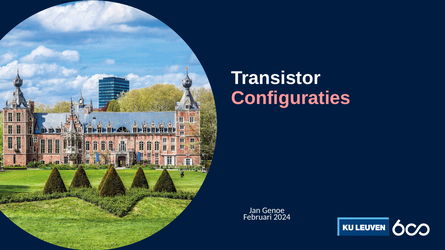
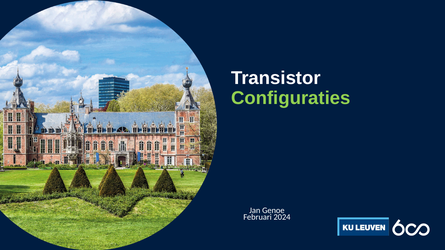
Configuraties colour: pink -> light green
